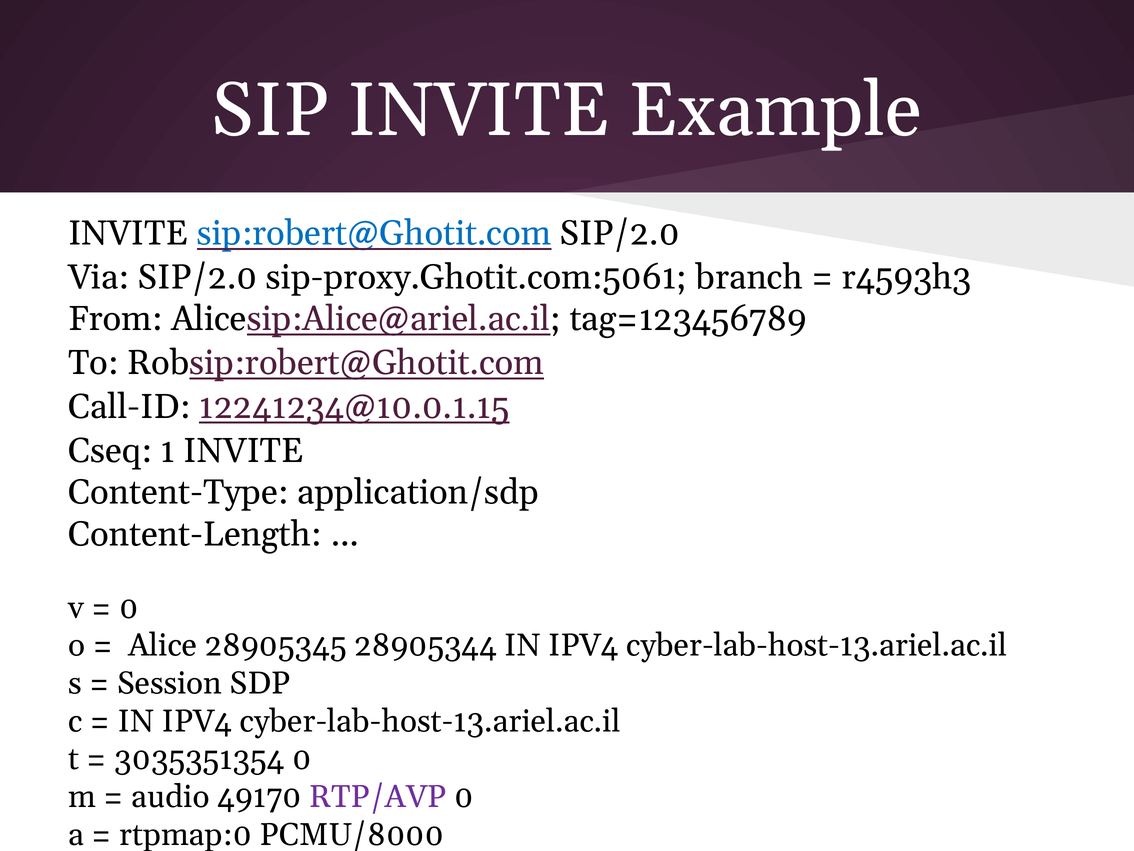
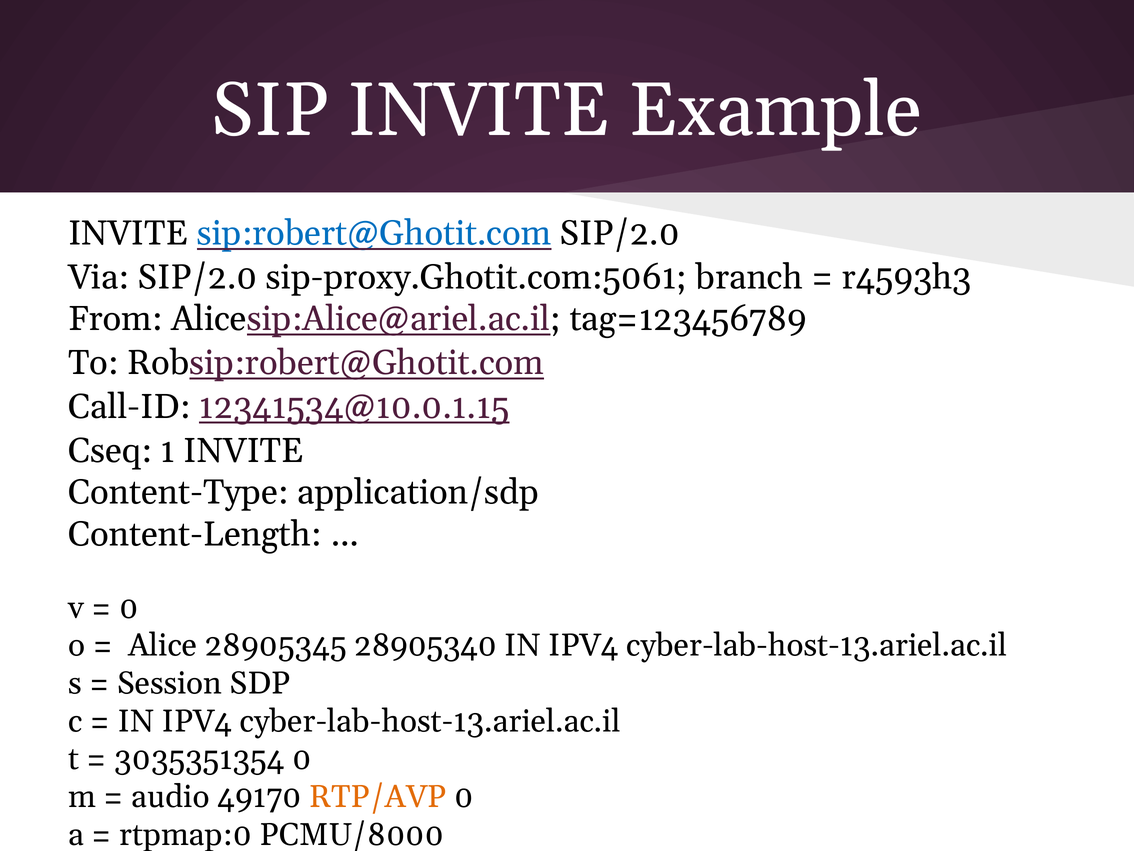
12241234@10.0.1.15: 12241234@10.0.1.15 -> 12341534@10.0.1.15
28905344: 28905344 -> 28905340
RTP/AVP colour: purple -> orange
